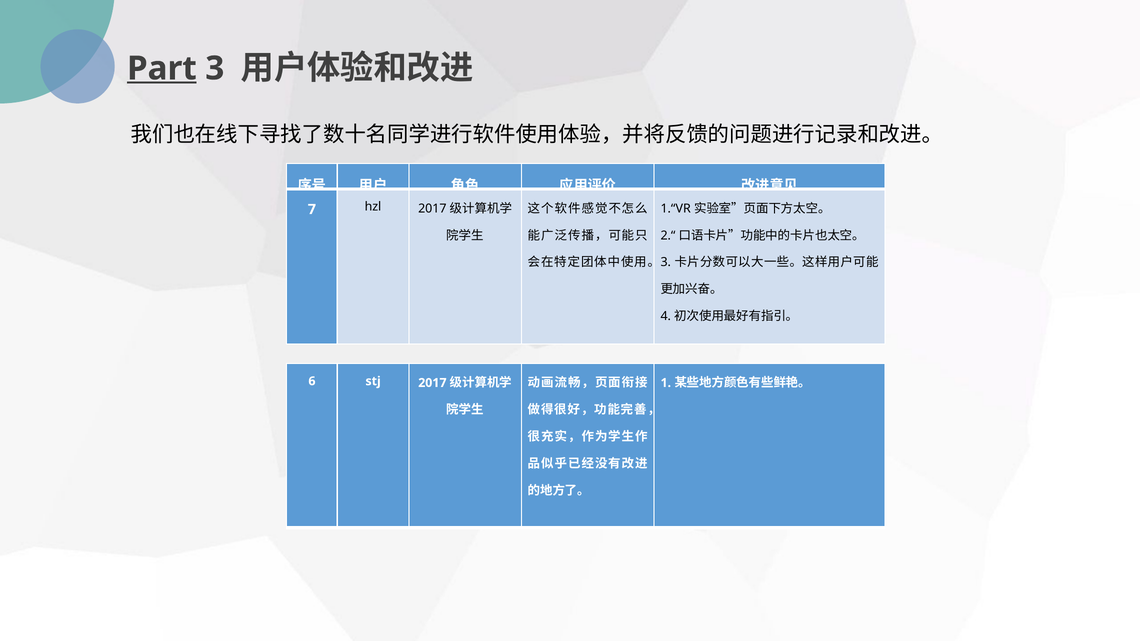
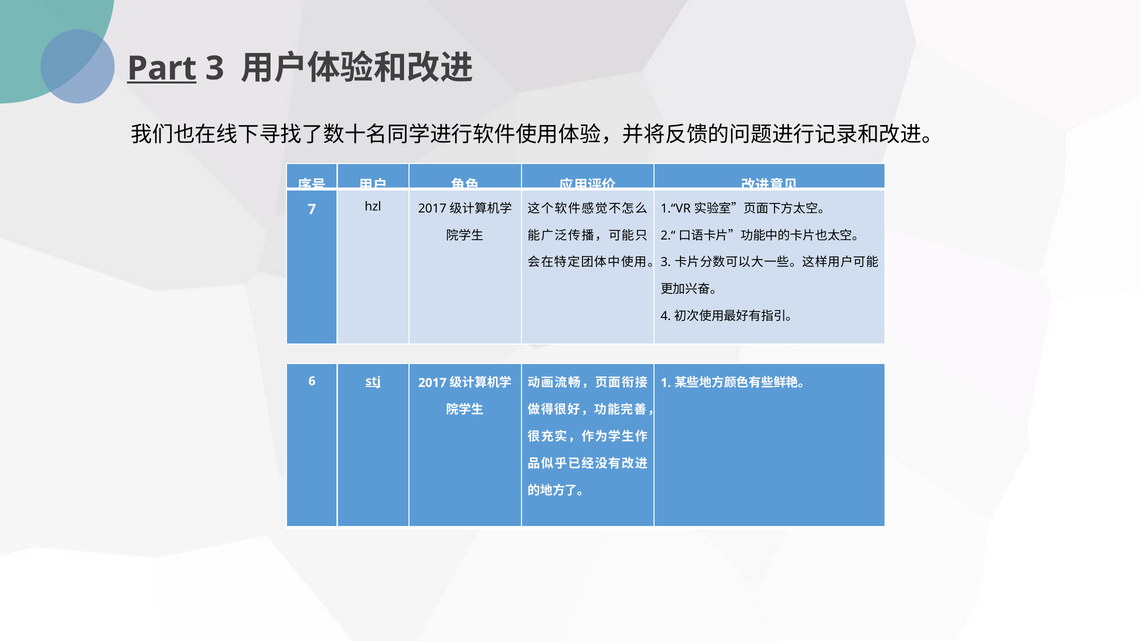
stj underline: none -> present
